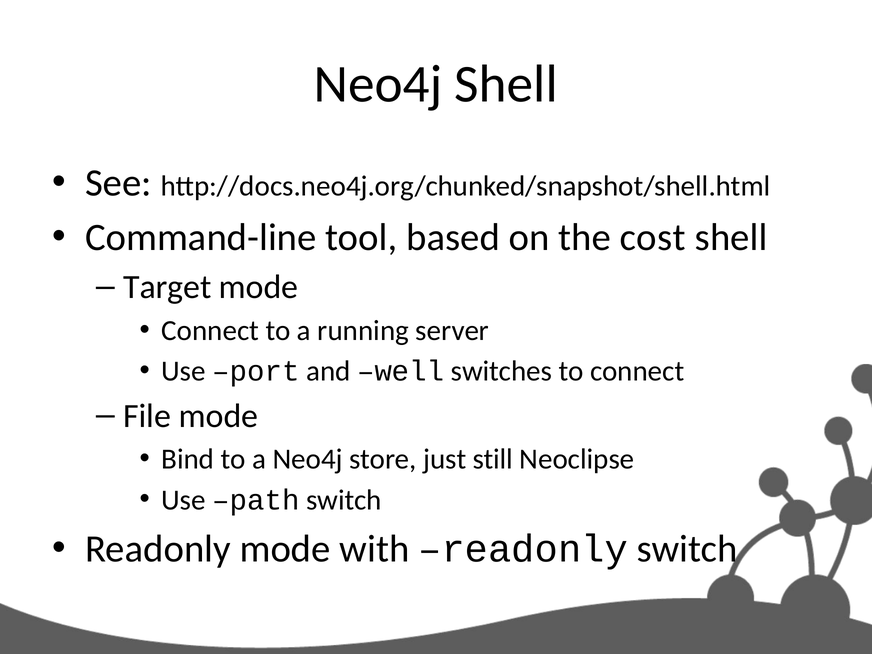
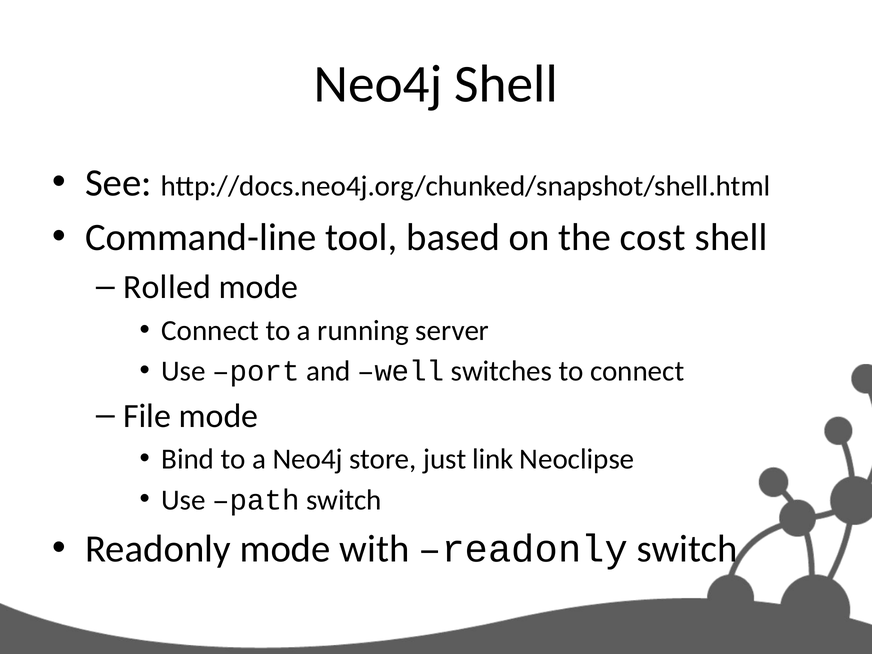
Target: Target -> Rolled
still: still -> link
